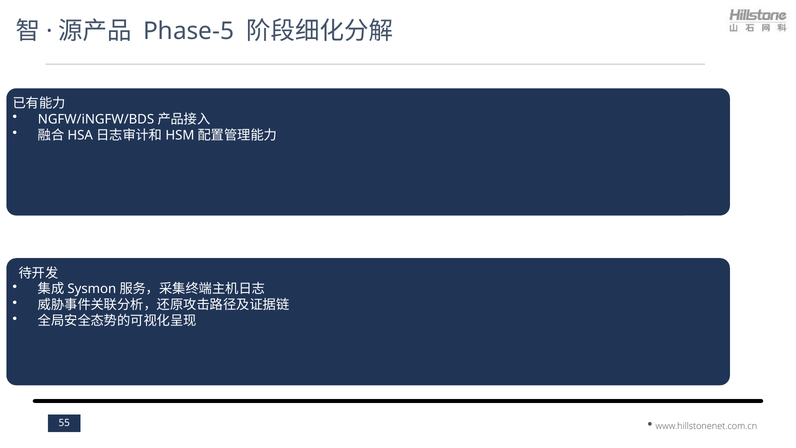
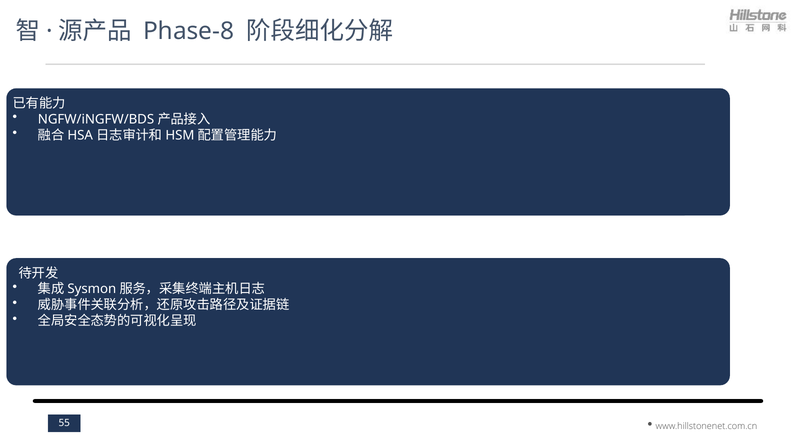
Phase-5: Phase-5 -> Phase-8
